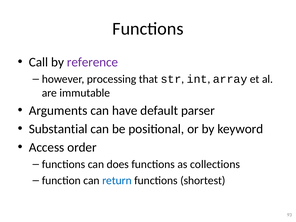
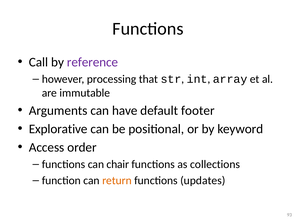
parser: parser -> footer
Substantial: Substantial -> Explorative
does: does -> chair
return colour: blue -> orange
shortest: shortest -> updates
